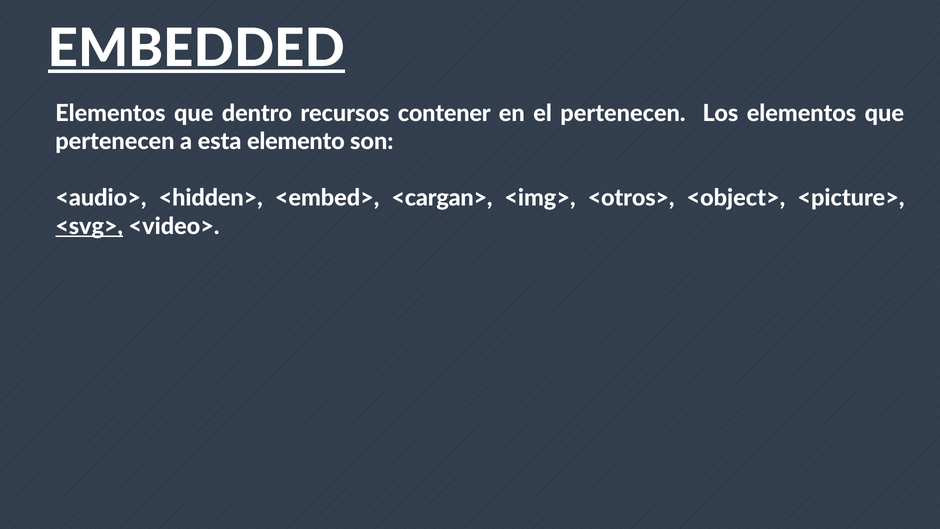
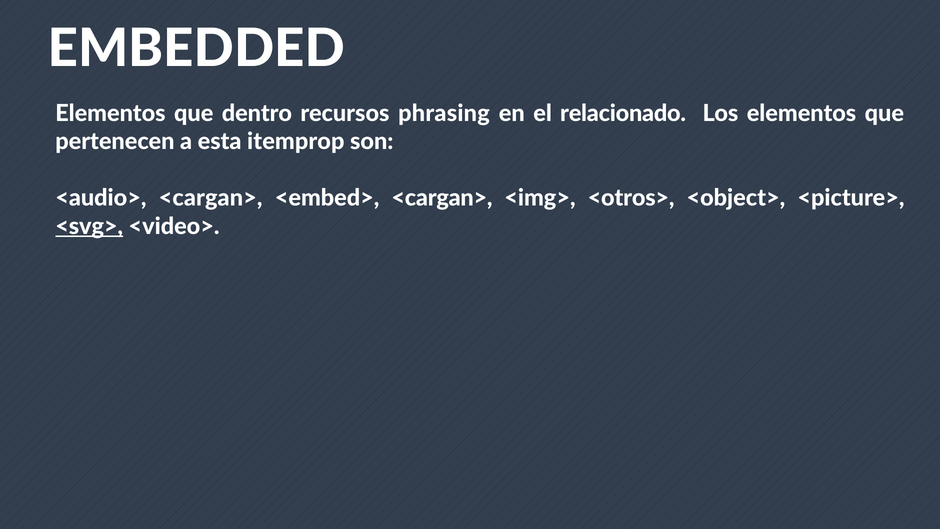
EMBEDDED underline: present -> none
contener: contener -> phrasing
el pertenecen: pertenecen -> relacionado
elemento: elemento -> itemprop
<audio> <hidden>: <hidden> -> <cargan>
